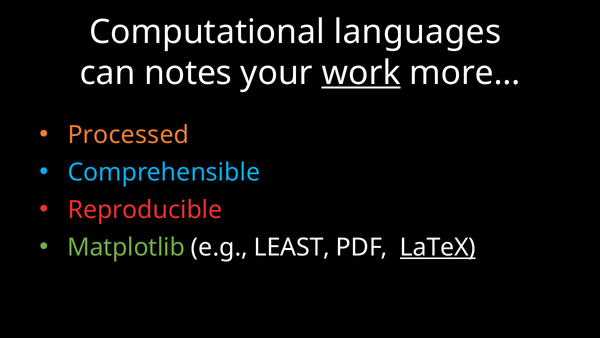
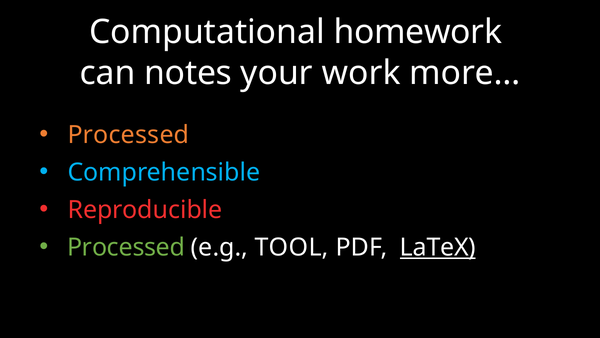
languages: languages -> homework
work underline: present -> none
Matplotlib at (126, 247): Matplotlib -> Processed
LEAST: LEAST -> TOOL
